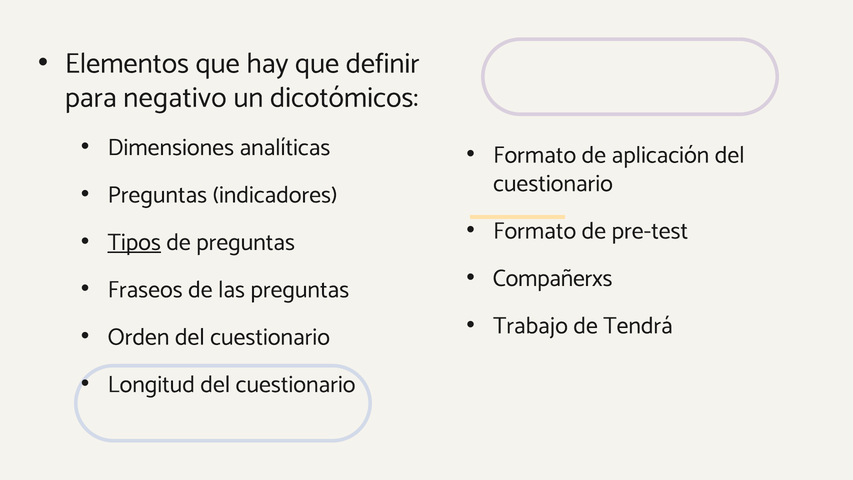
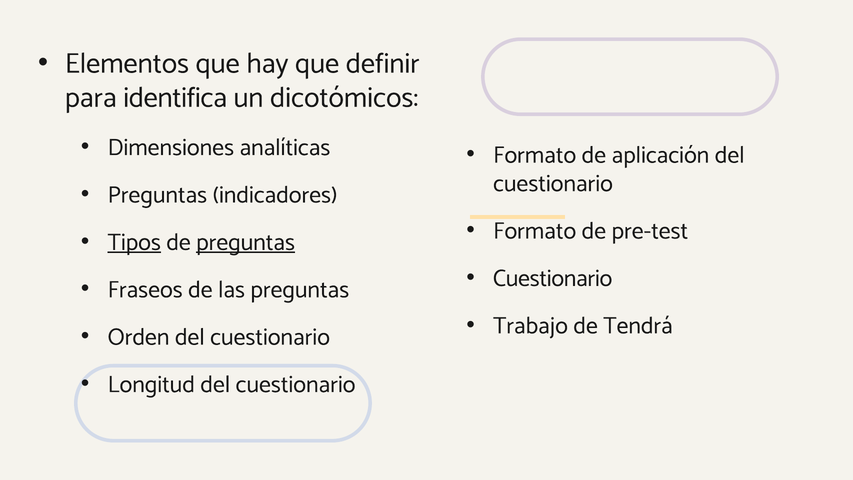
negativo: negativo -> identifica
preguntas at (246, 242) underline: none -> present
Compañerxs at (553, 278): Compañerxs -> Cuestionario
